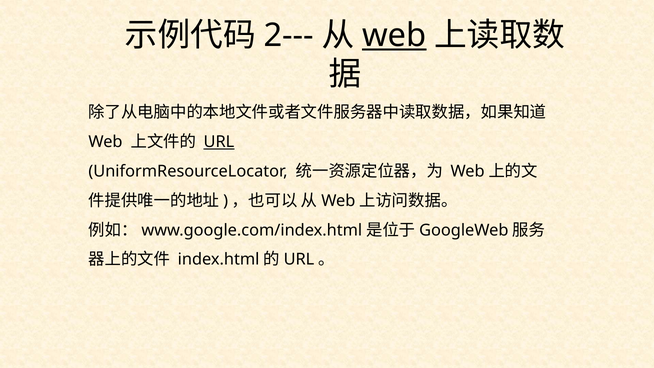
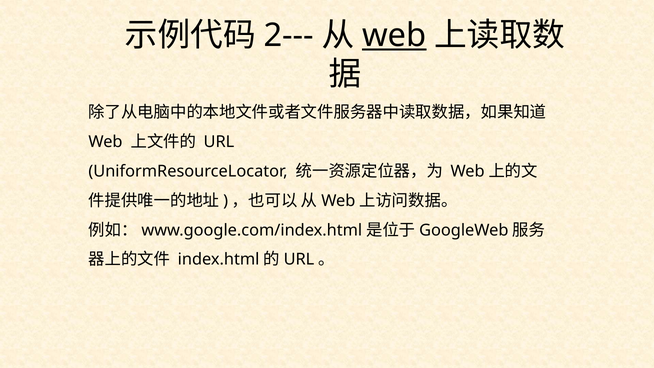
URL at (219, 142) underline: present -> none
